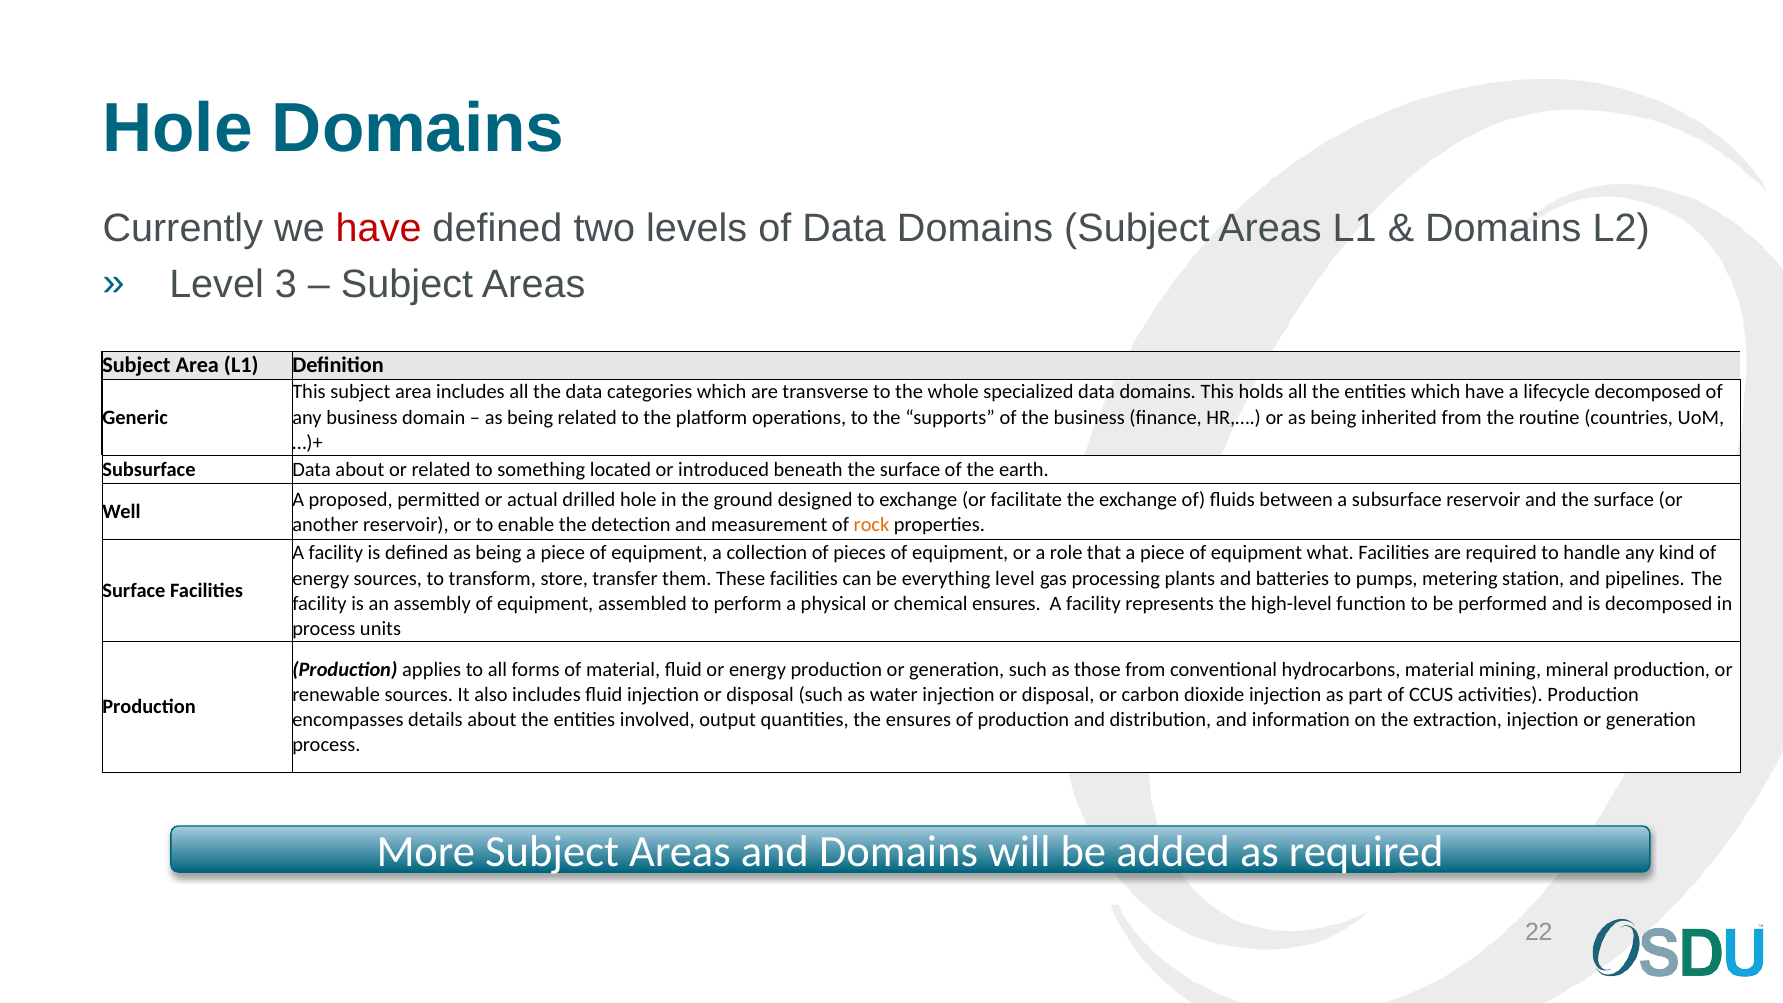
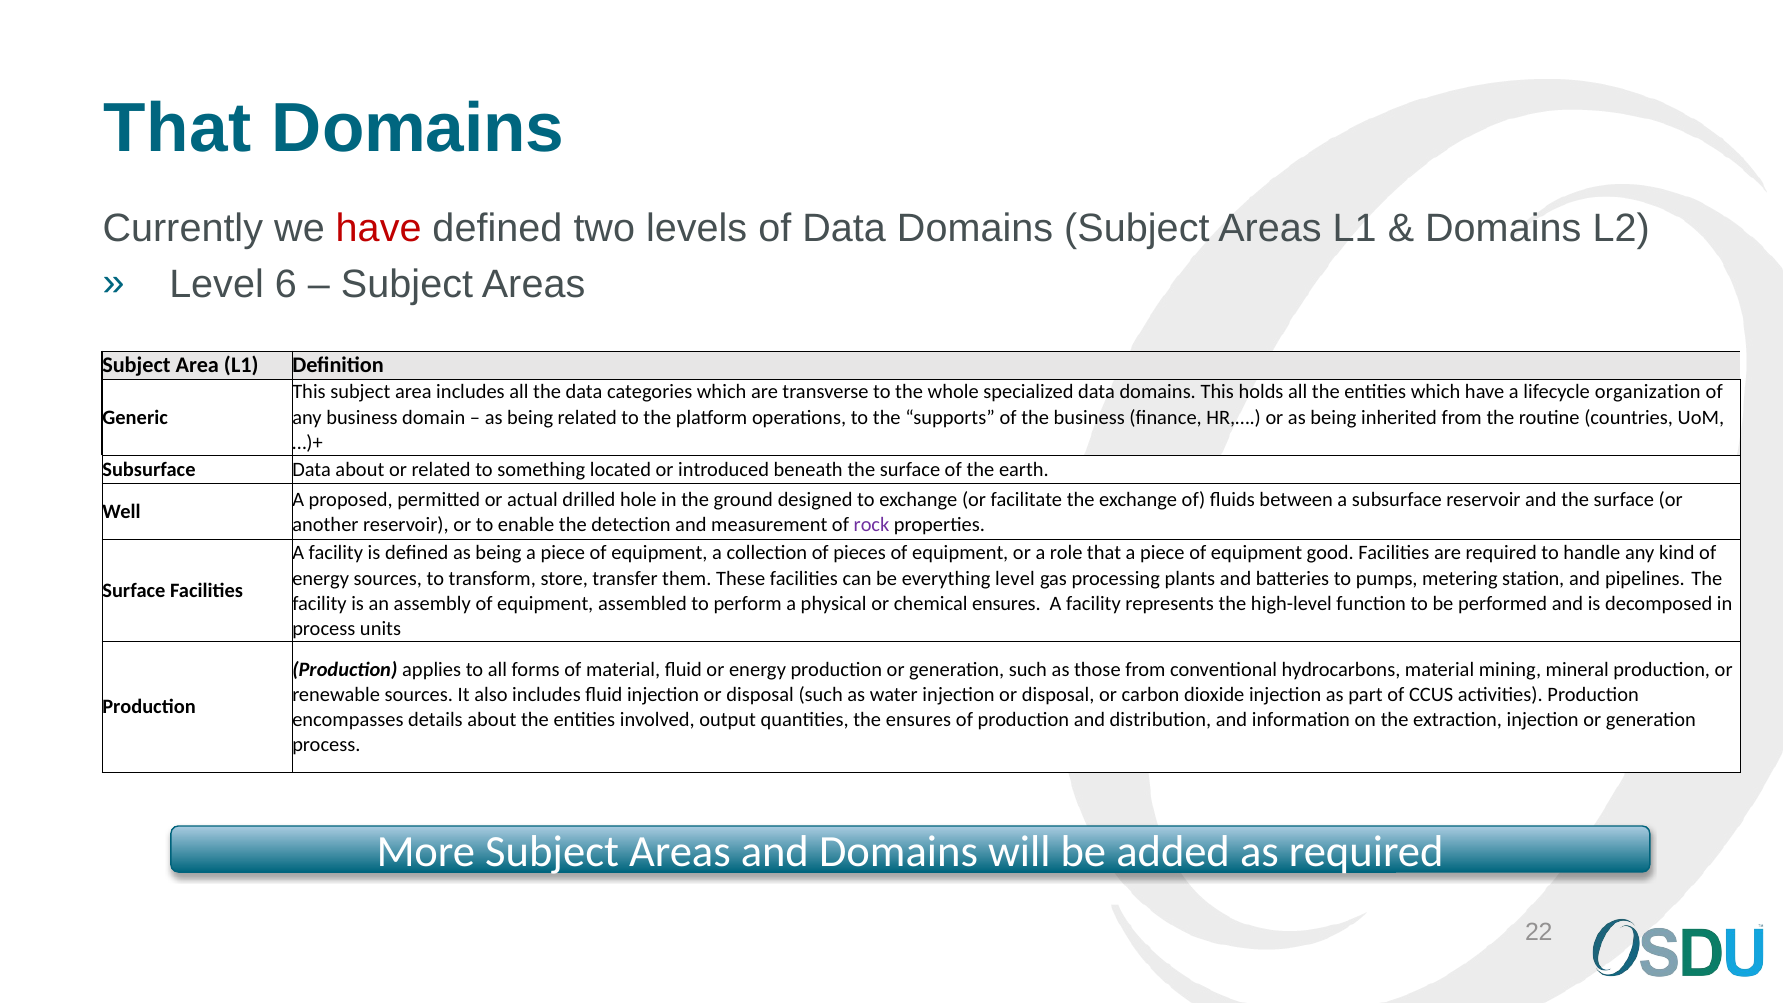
Hole at (178, 129): Hole -> That
3: 3 -> 6
lifecycle decomposed: decomposed -> organization
rock colour: orange -> purple
what: what -> good
